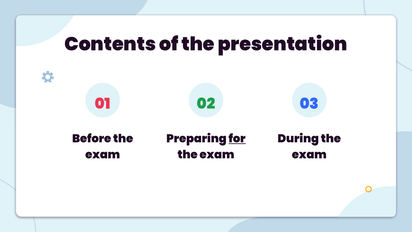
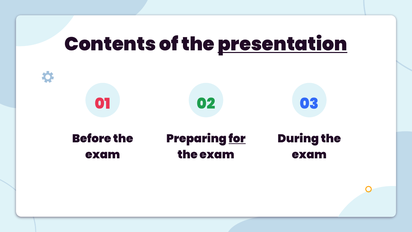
presentation underline: none -> present
